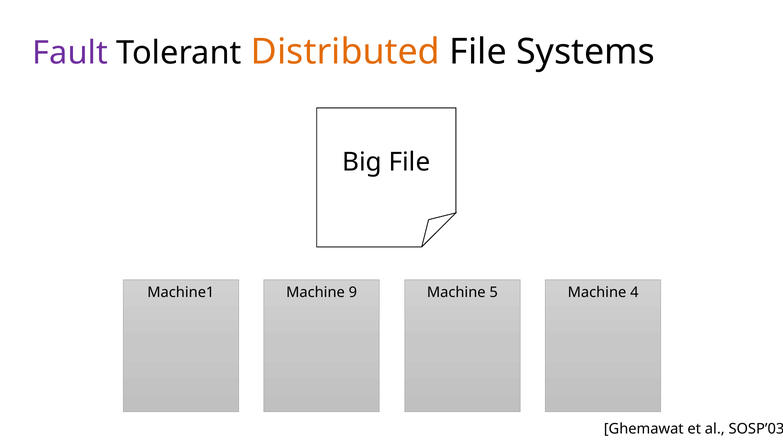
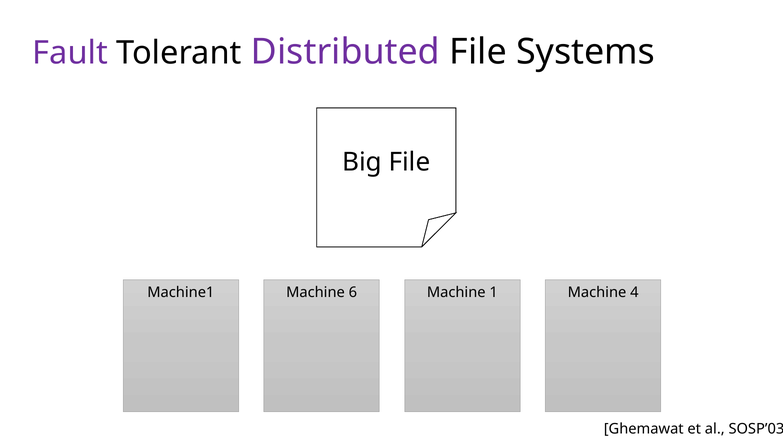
Distributed colour: orange -> purple
9: 9 -> 6
5: 5 -> 1
